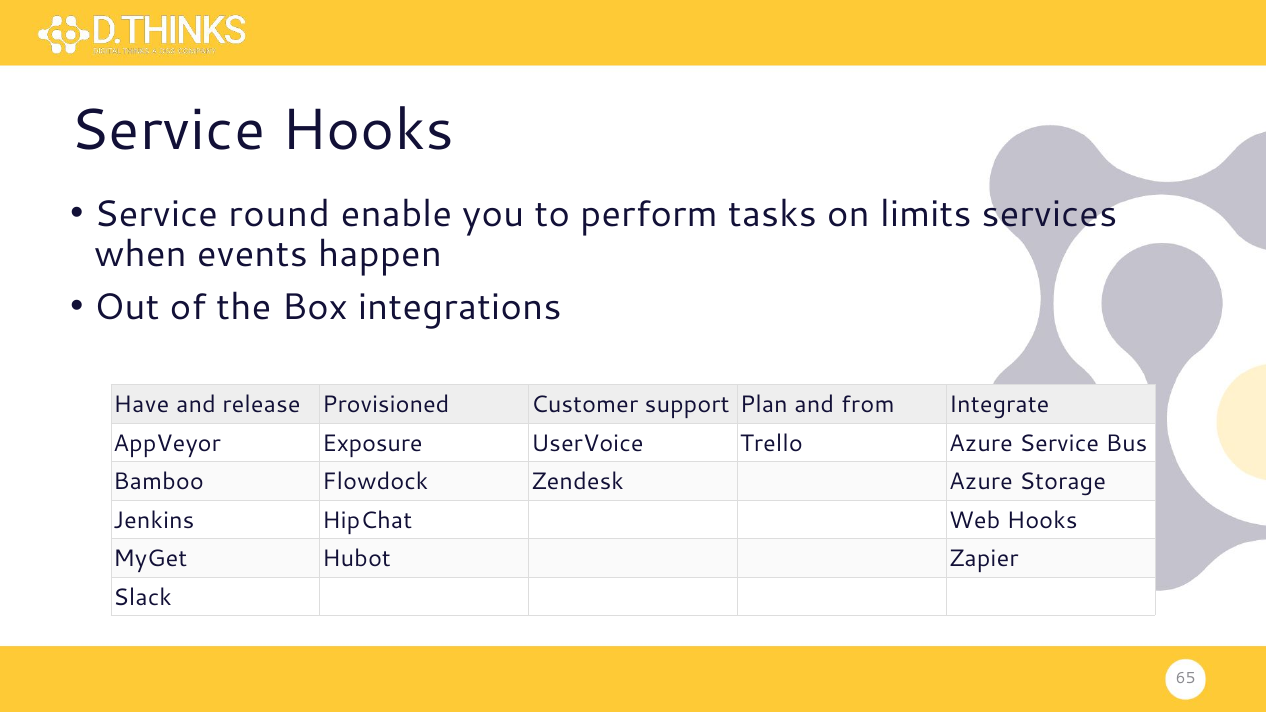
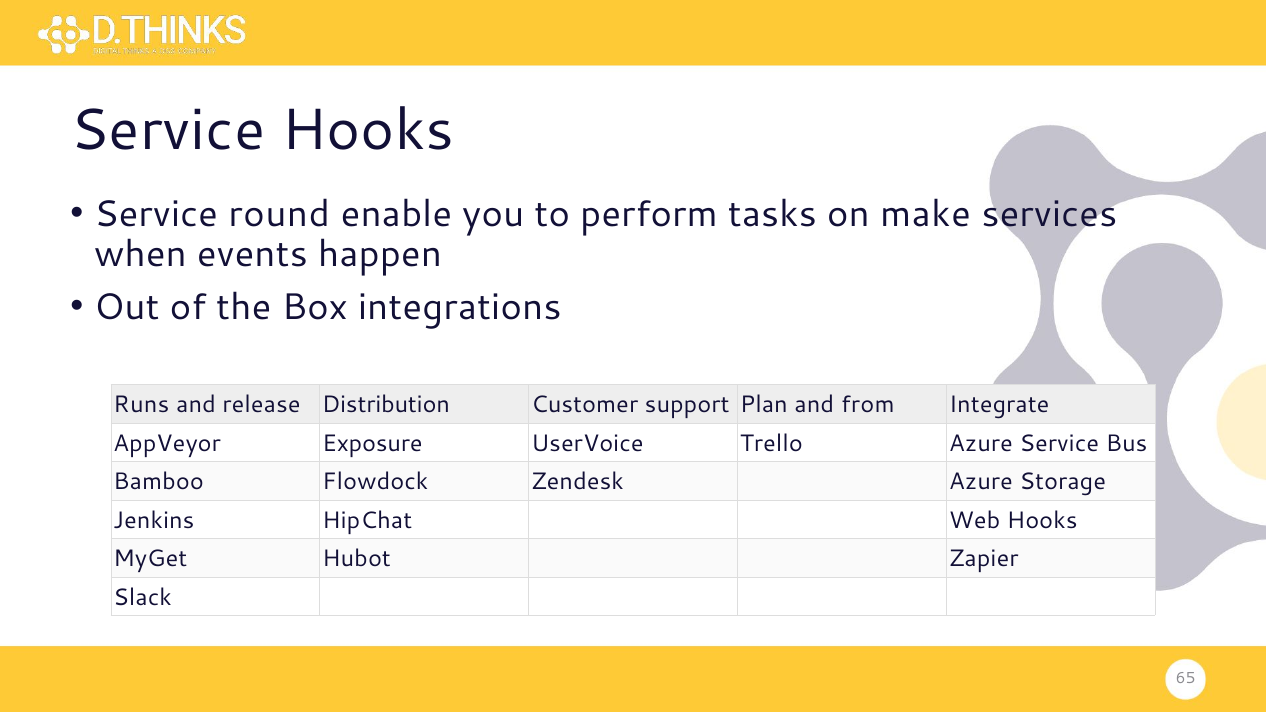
limits: limits -> make
Have: Have -> Runs
Provisioned: Provisioned -> Distribution
